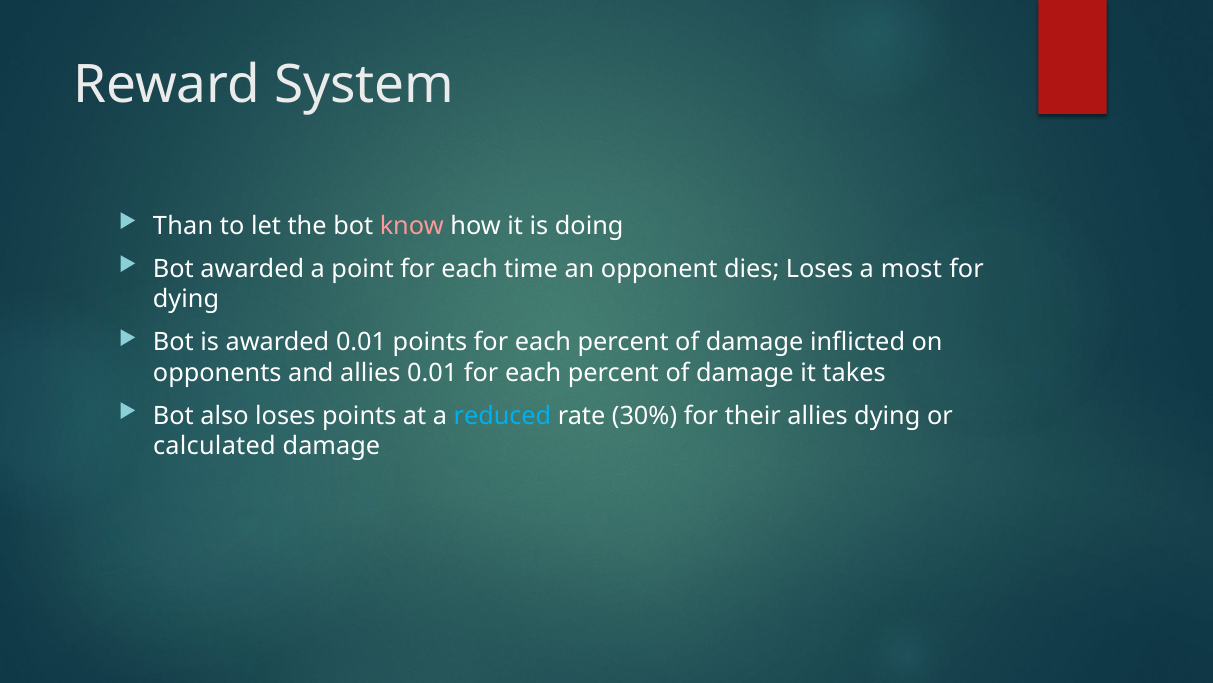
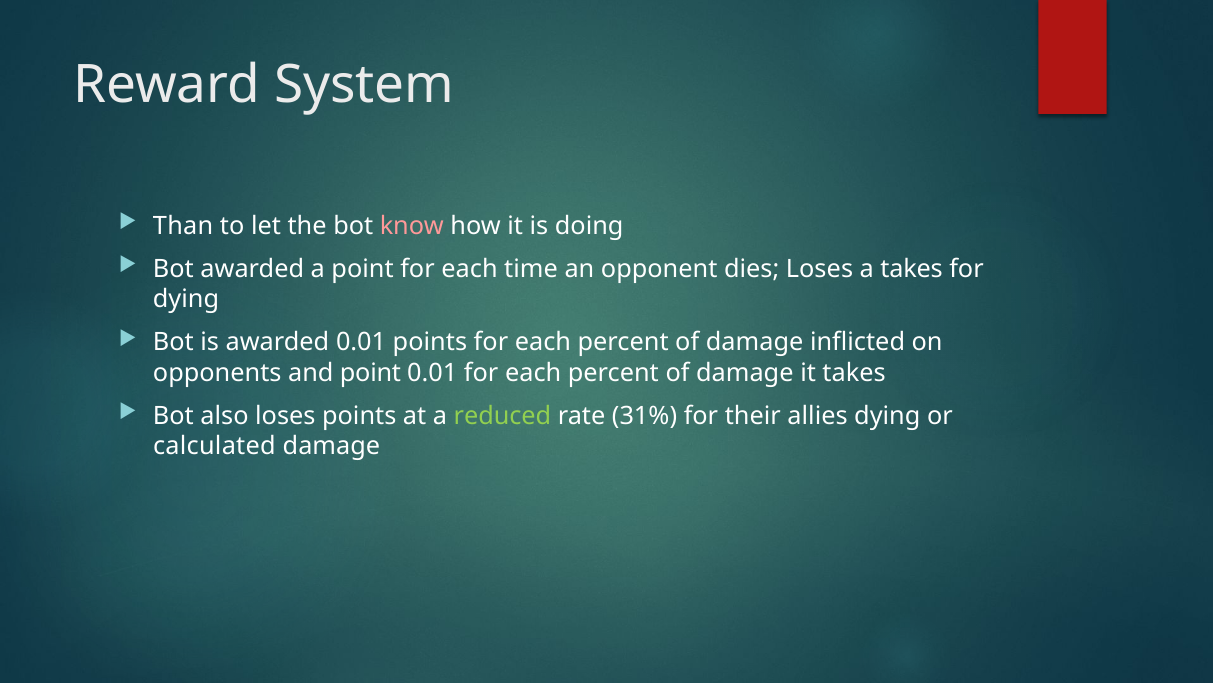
a most: most -> takes
and allies: allies -> point
reduced colour: light blue -> light green
30%: 30% -> 31%
